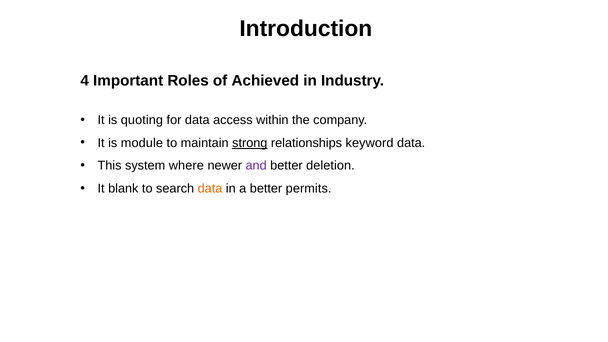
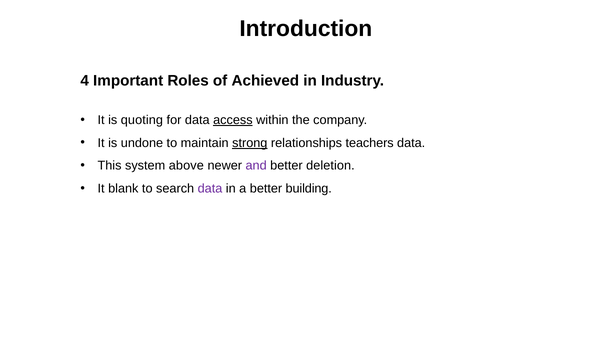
access underline: none -> present
module: module -> undone
keyword: keyword -> teachers
where: where -> above
data at (210, 189) colour: orange -> purple
permits: permits -> building
